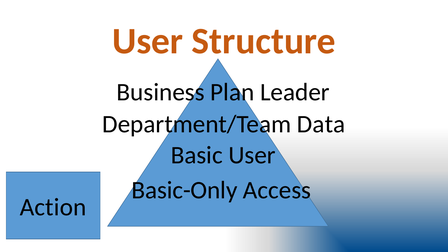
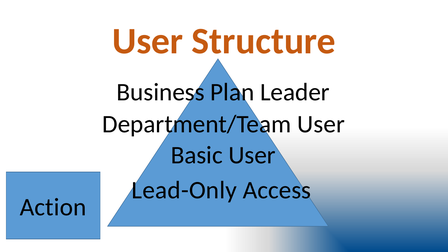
Department/Team Data: Data -> User
Basic-Only: Basic-Only -> Lead-Only
